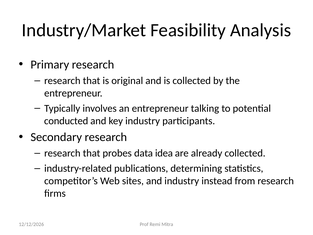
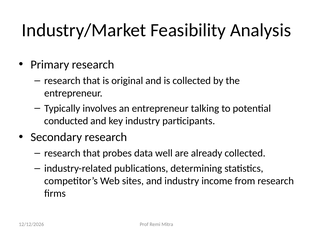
idea: idea -> well
instead: instead -> income
